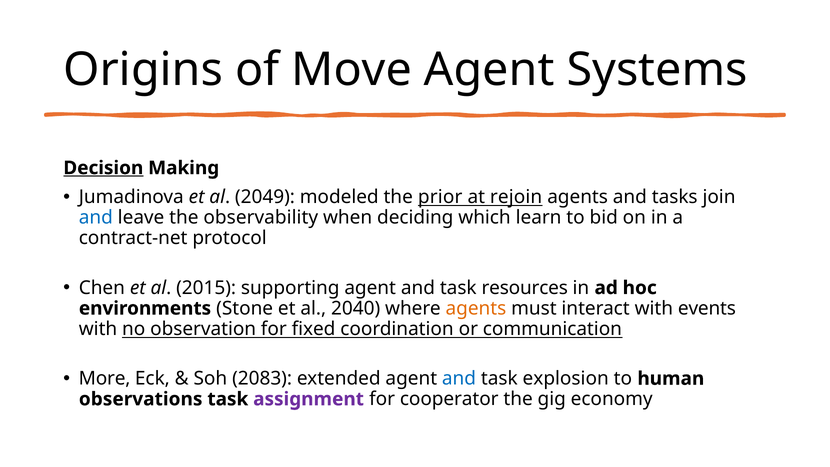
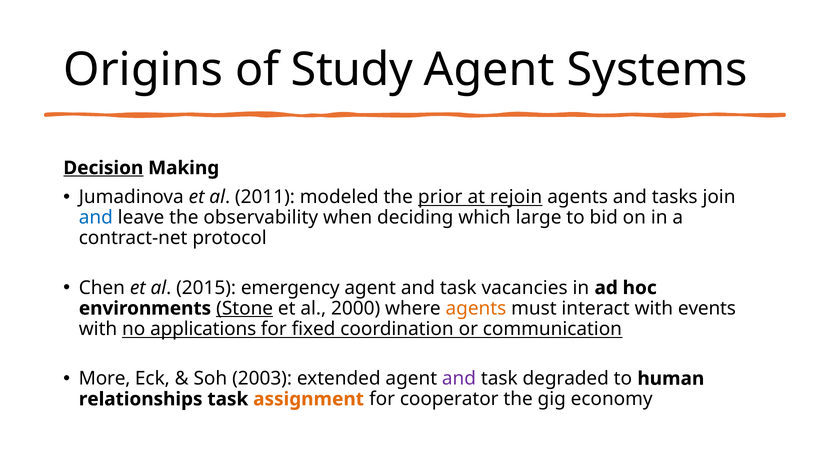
Move: Move -> Study
2049: 2049 -> 2011
learn: learn -> large
supporting: supporting -> emergency
resources: resources -> vacancies
Stone underline: none -> present
2040: 2040 -> 2000
observation: observation -> applications
2083: 2083 -> 2003
and at (459, 378) colour: blue -> purple
explosion: explosion -> degraded
observations: observations -> relationships
assignment colour: purple -> orange
